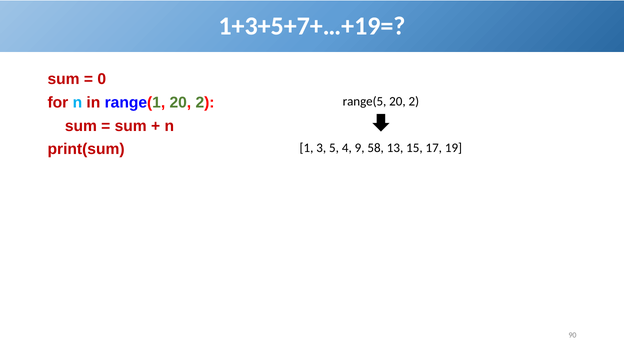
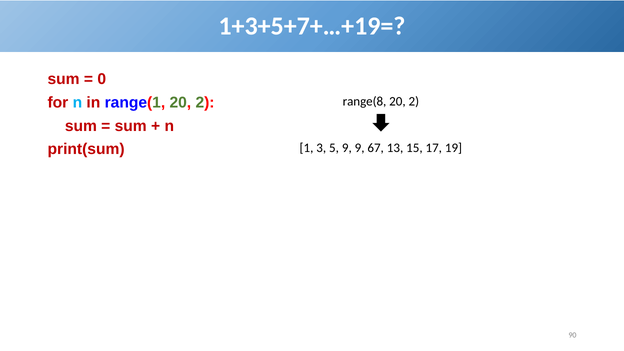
range(5: range(5 -> range(8
5 4: 4 -> 9
58: 58 -> 67
